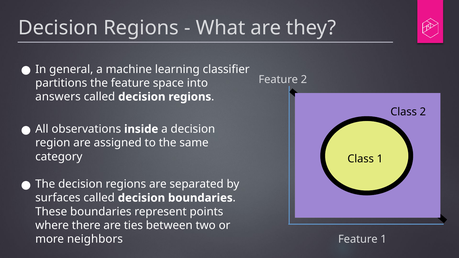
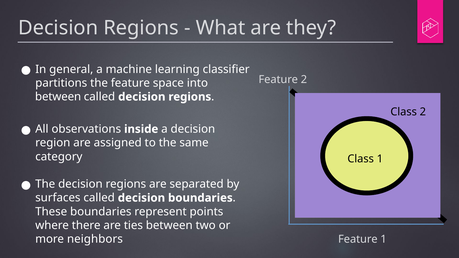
answers at (58, 97): answers -> between
